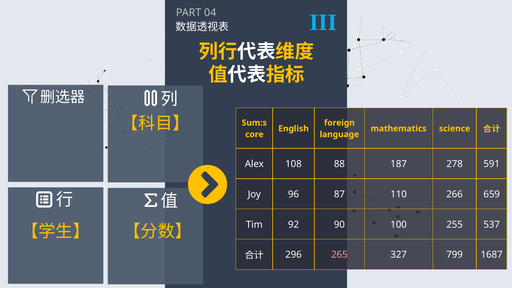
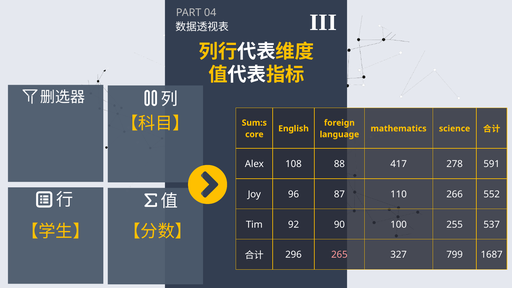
III colour: light blue -> white
187: 187 -> 417
659: 659 -> 552
